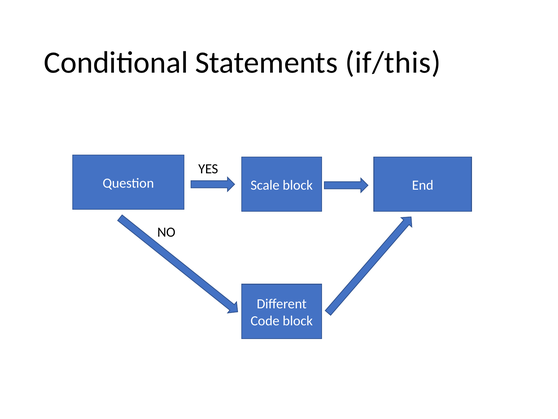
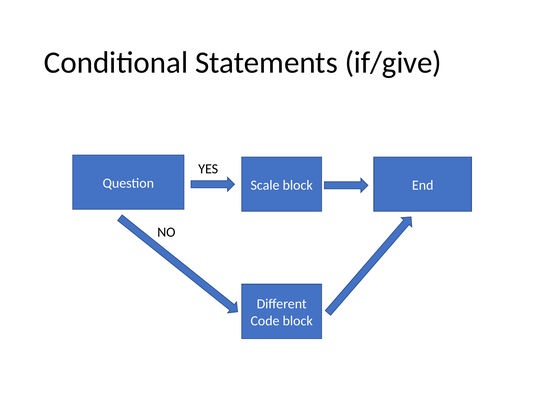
if/this: if/this -> if/give
